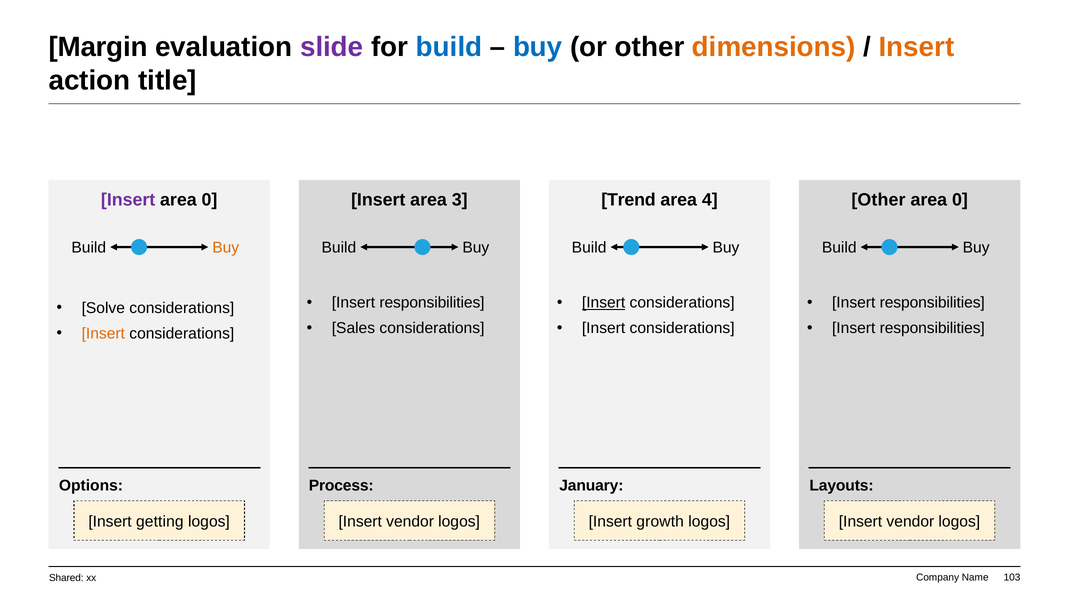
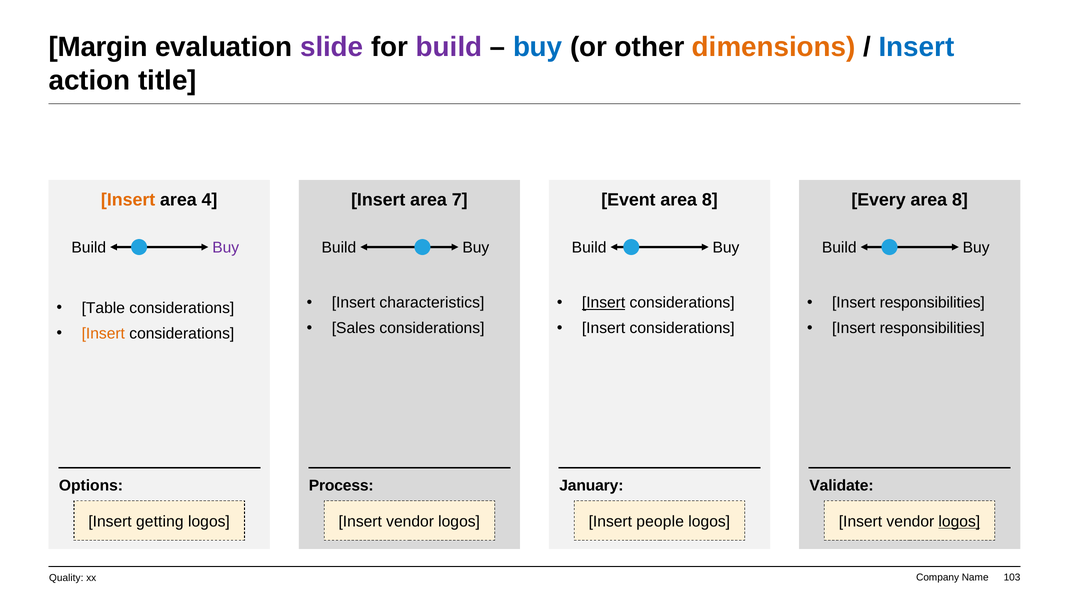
build at (449, 47) colour: blue -> purple
Insert at (917, 47) colour: orange -> blue
Insert at (128, 200) colour: purple -> orange
0 at (210, 200): 0 -> 4
3: 3 -> 7
Trend: Trend -> Event
4 at (710, 200): 4 -> 8
Other at (878, 200): Other -> Every
0 at (960, 200): 0 -> 8
Buy at (226, 247) colour: orange -> purple
responsibilities at (432, 302): responsibilities -> characteristics
Solve: Solve -> Table
Layouts: Layouts -> Validate
growth: growth -> people
logos at (959, 521) underline: none -> present
Shared: Shared -> Quality
